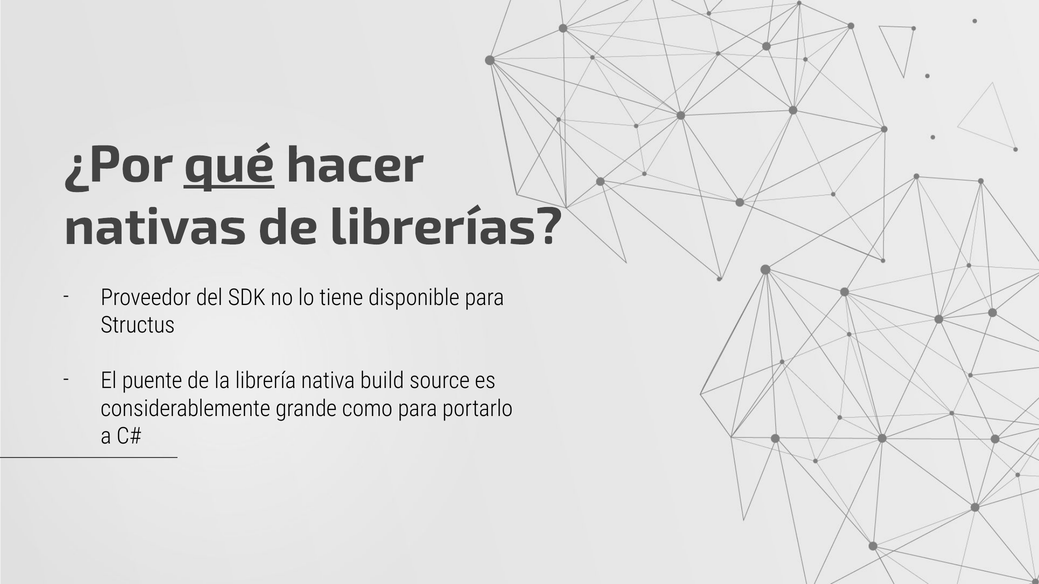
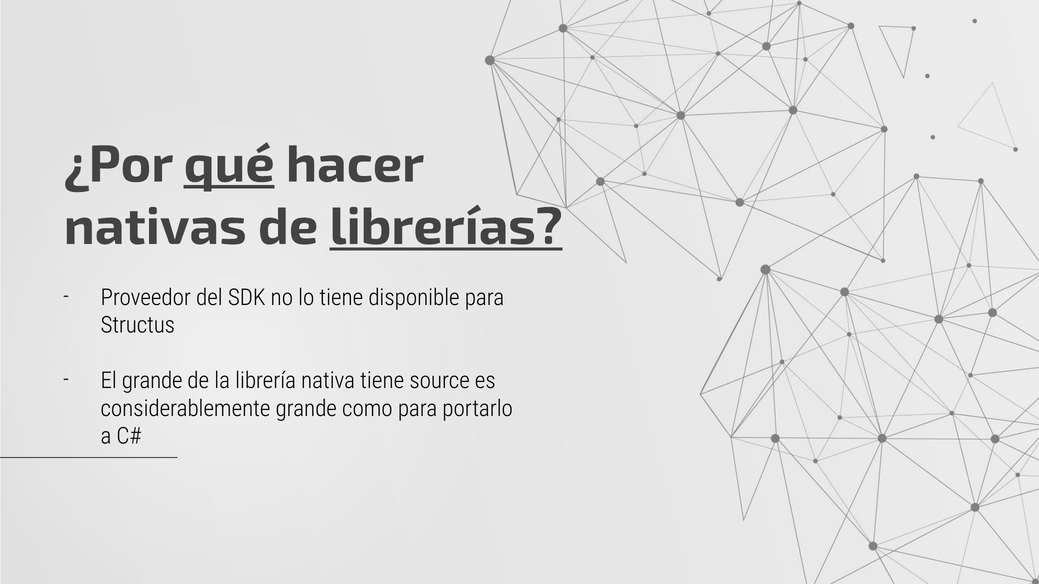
librerías underline: none -> present
El puente: puente -> grande
nativa build: build -> tiene
